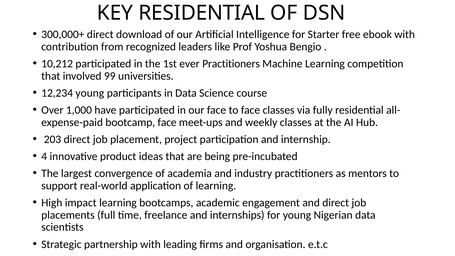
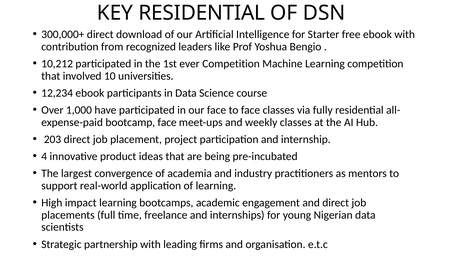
ever Practitioners: Practitioners -> Competition
99: 99 -> 10
12,234 young: young -> ebook
